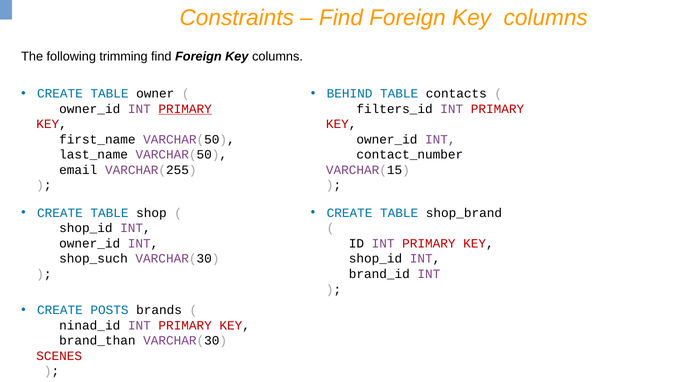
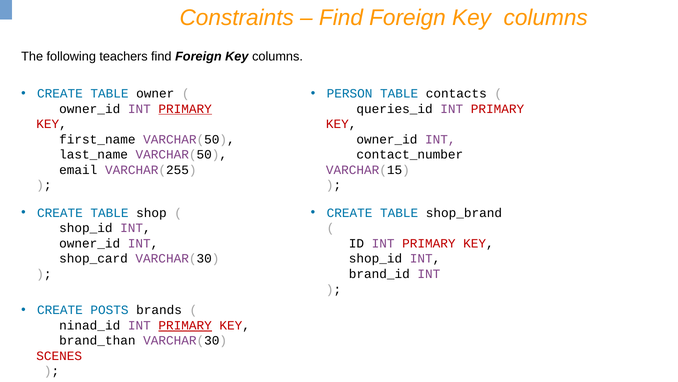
trimming: trimming -> teachers
BEHIND: BEHIND -> PERSON
filters_id: filters_id -> queries_id
shop_such: shop_such -> shop_card
PRIMARY at (185, 325) underline: none -> present
